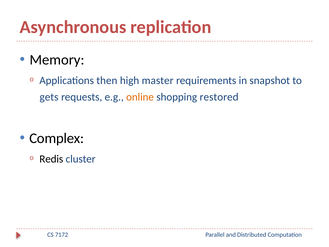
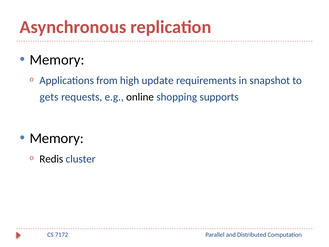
then: then -> from
master: master -> update
online colour: orange -> black
restored: restored -> supports
Complex at (57, 138): Complex -> Memory
